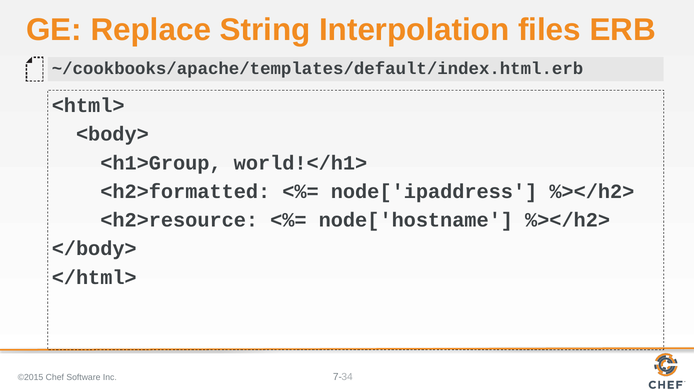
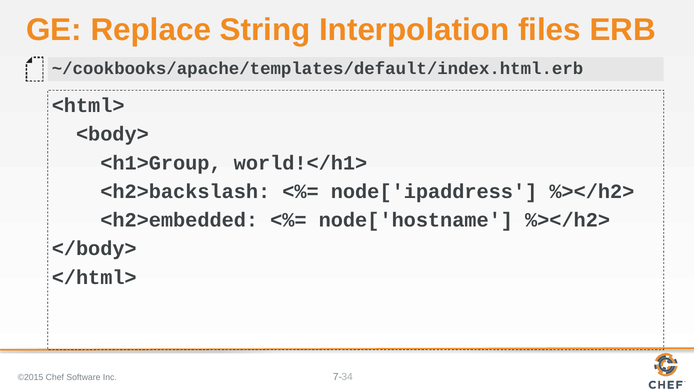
<h2>formatted: <h2>formatted -> <h2>backslash
<h2>resource: <h2>resource -> <h2>embedded
